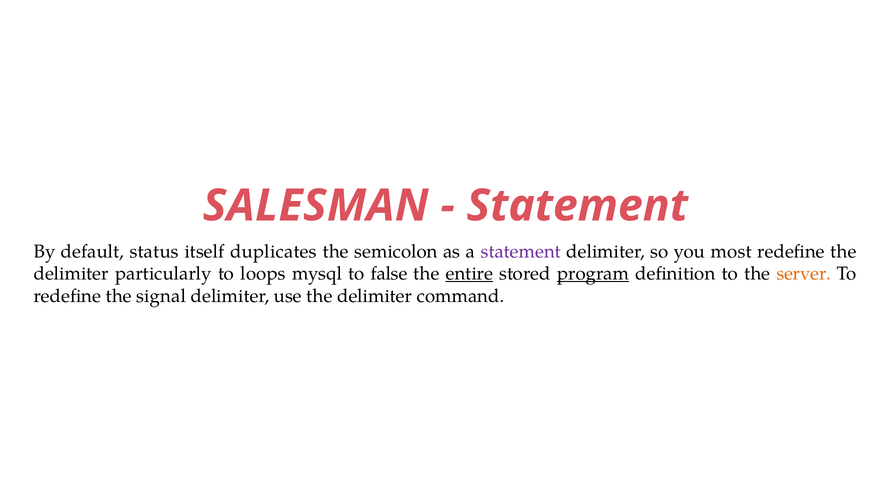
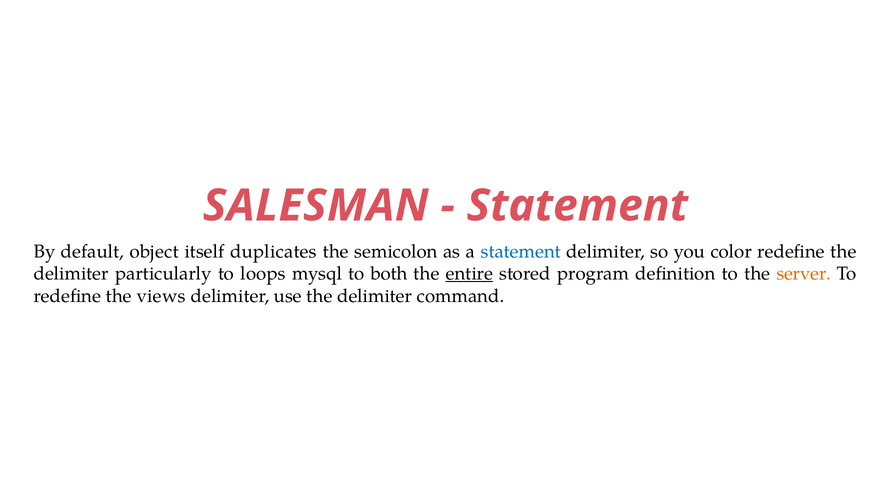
status: status -> object
statement at (521, 251) colour: purple -> blue
most: most -> color
false: false -> both
program underline: present -> none
signal: signal -> views
